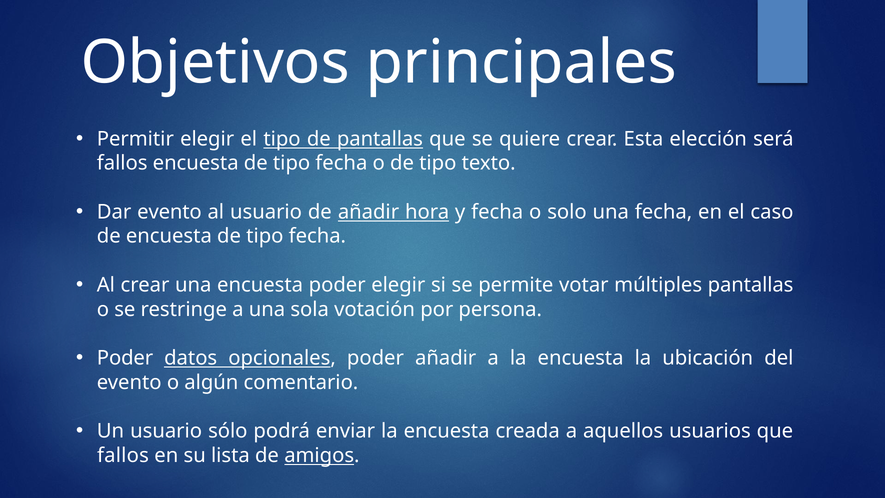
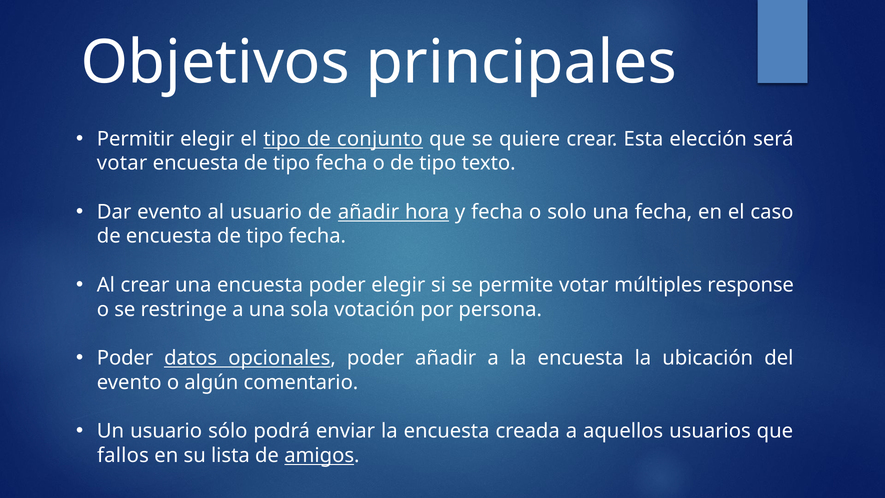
de pantallas: pantallas -> conjunto
fallos at (122, 163): fallos -> votar
múltiples pantallas: pantallas -> response
